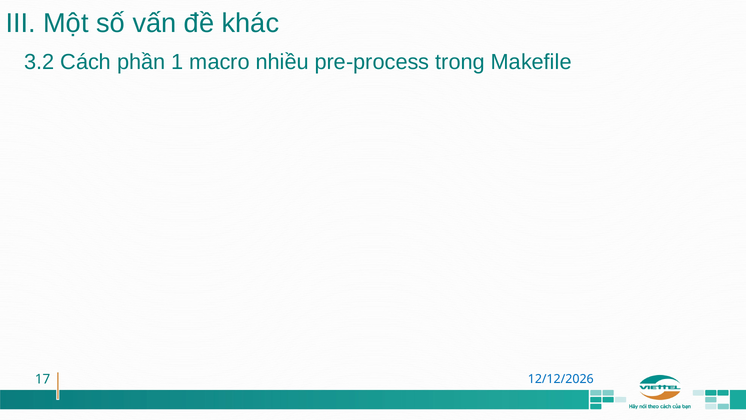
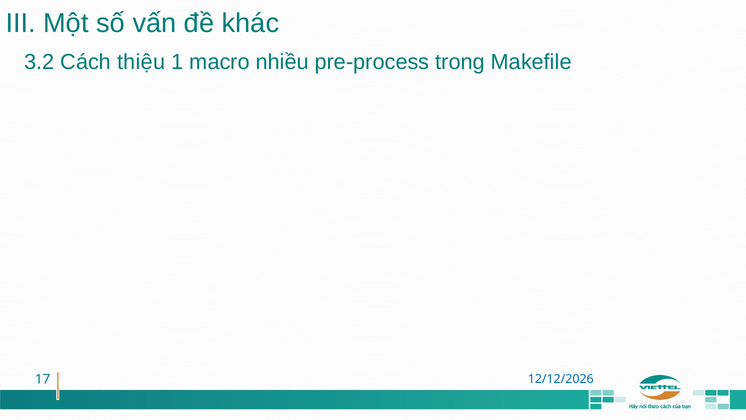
phần: phần -> thiệu
